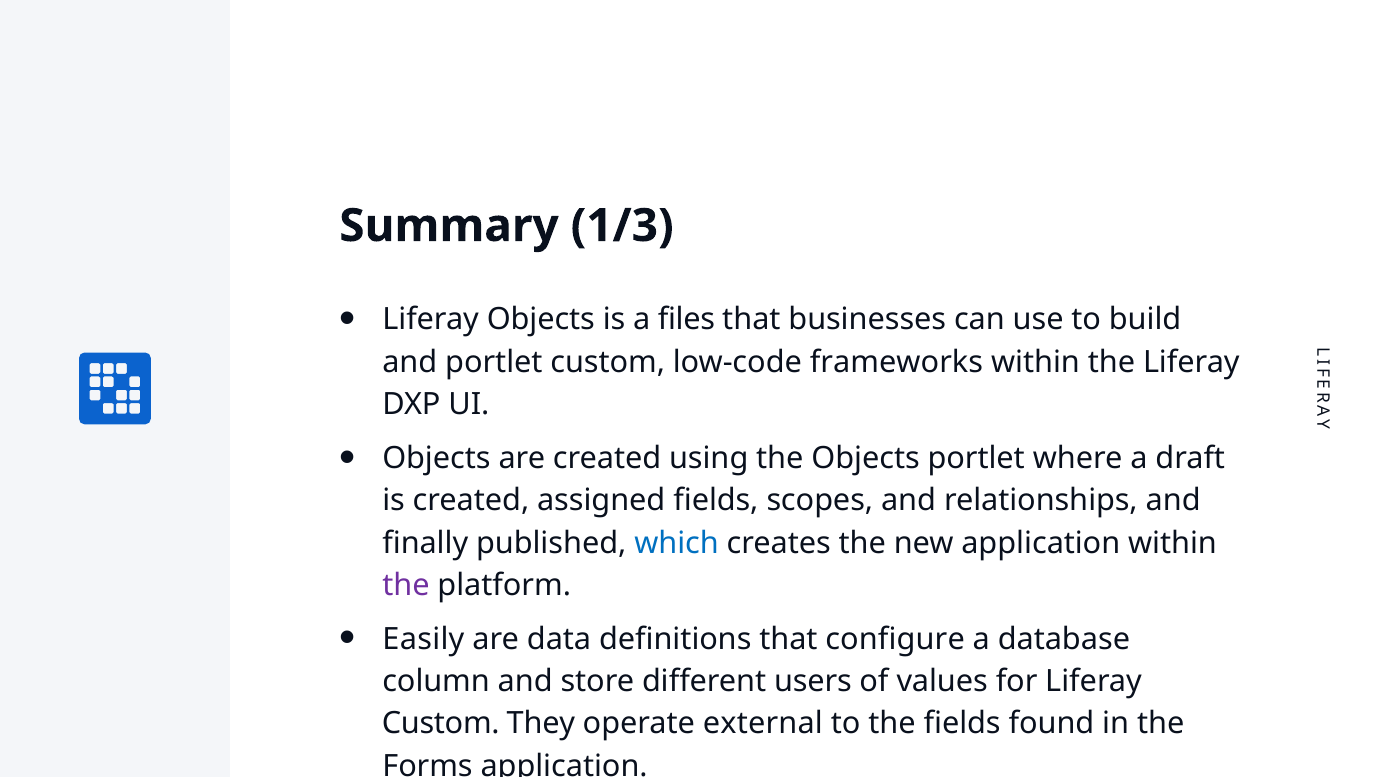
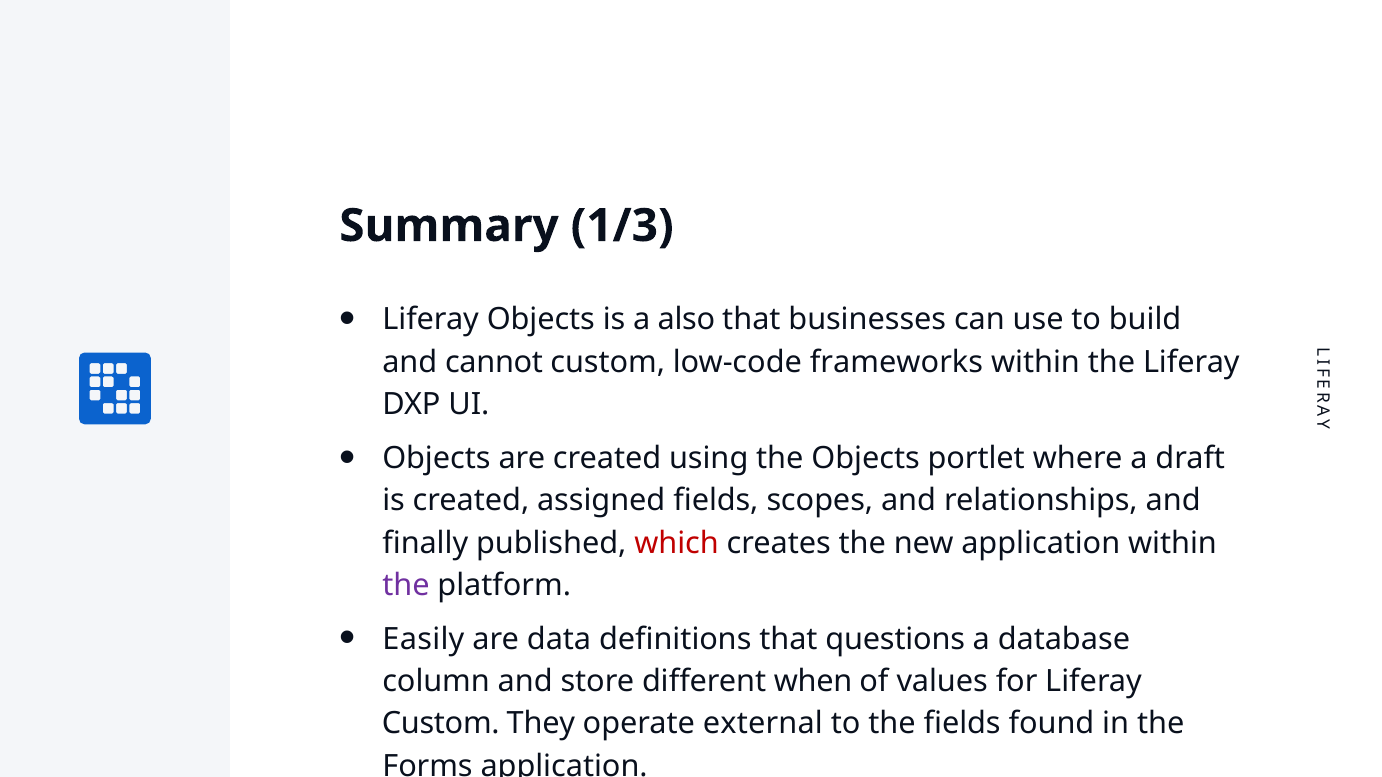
files: files -> also
and portlet: portlet -> cannot
which colour: blue -> red
configure: configure -> questions
users: users -> when
